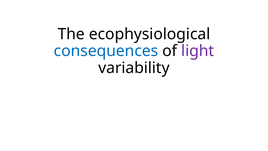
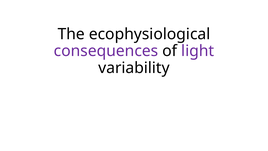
consequences colour: blue -> purple
